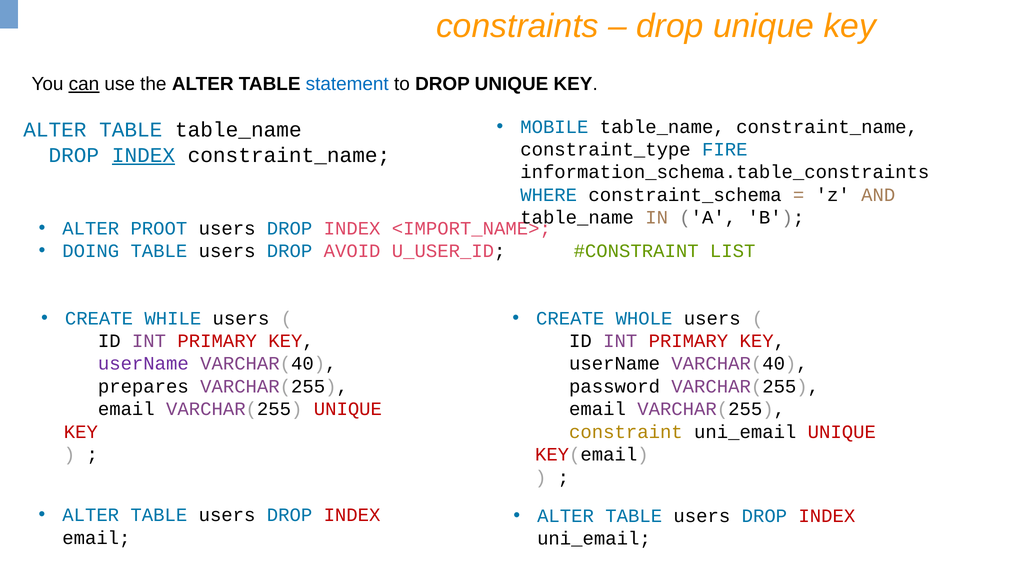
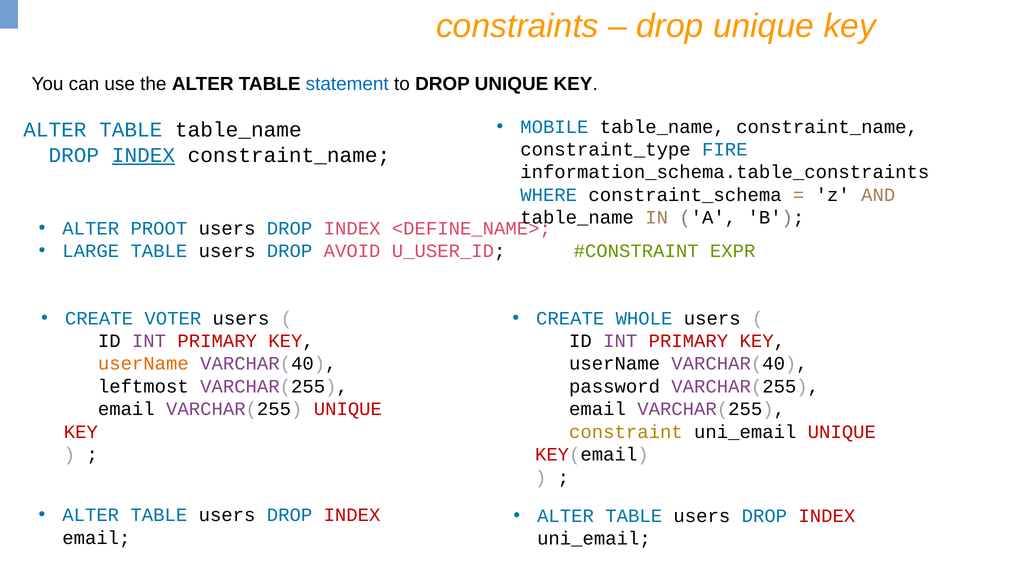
can underline: present -> none
<IMPORT_NAME>: <IMPORT_NAME> -> <DEFINE_NAME>
DOING: DOING -> LARGE
LIST: LIST -> EXPR
WHILE: WHILE -> VOTER
userName at (143, 364) colour: purple -> orange
prepares: prepares -> leftmost
